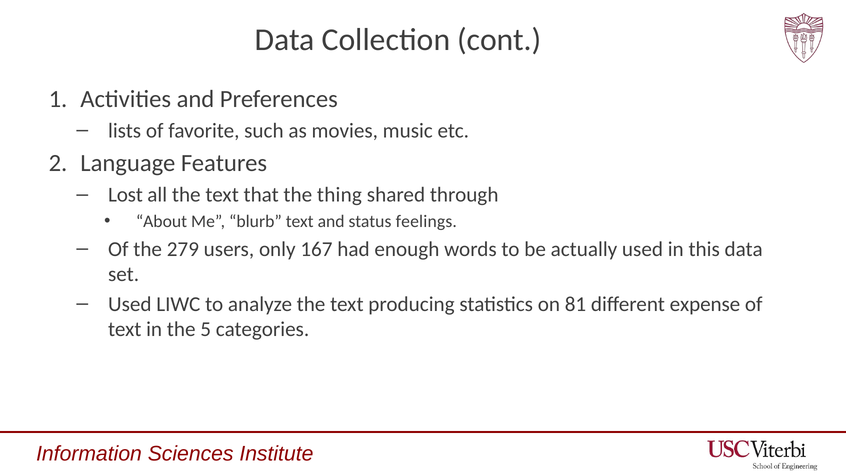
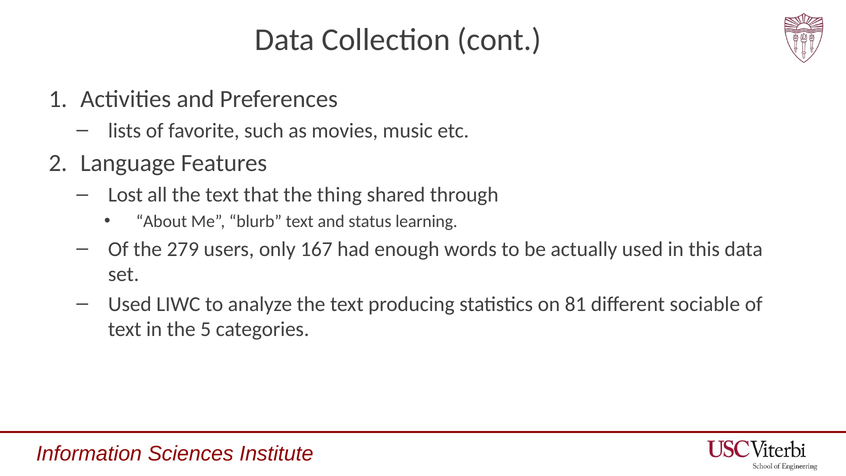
feelings: feelings -> learning
expense: expense -> sociable
